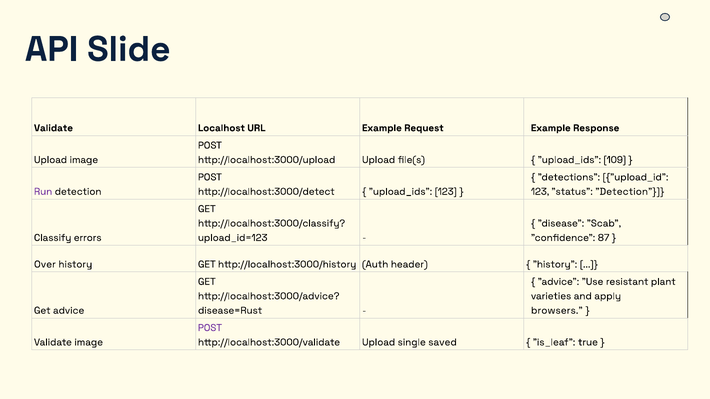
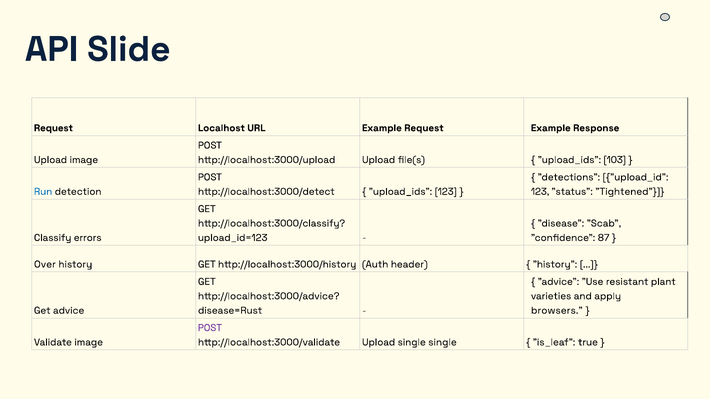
Validate at (53, 128): Validate -> Request
109: 109 -> 103
Run colour: purple -> blue
status Detection: Detection -> Tightened
single saved: saved -> single
